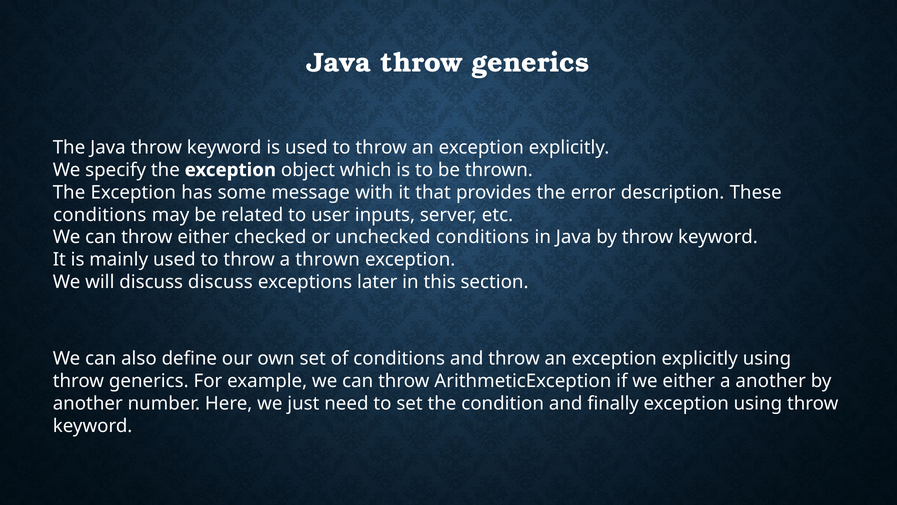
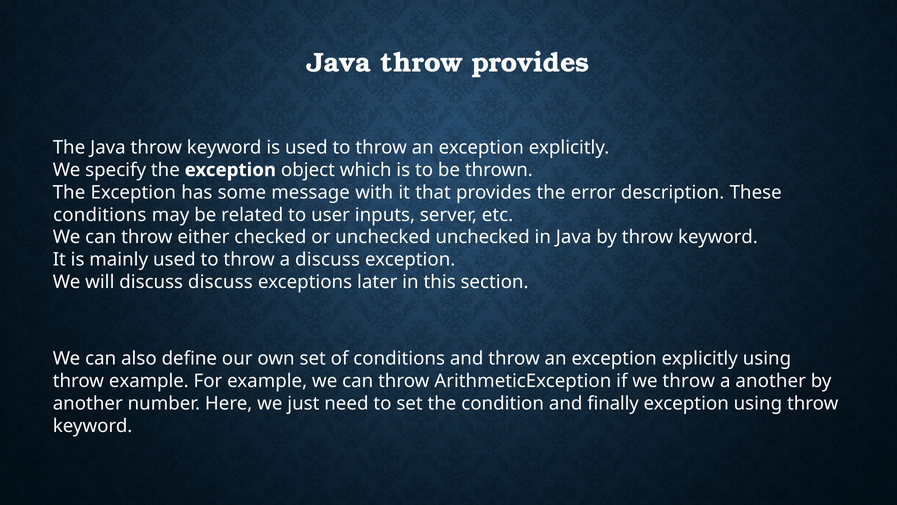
Java throw generics: generics -> provides
unchecked conditions: conditions -> unchecked
a thrown: thrown -> discuss
generics at (149, 381): generics -> example
we either: either -> throw
